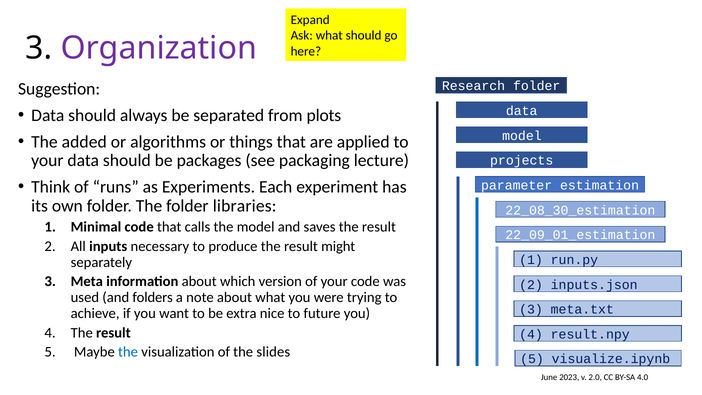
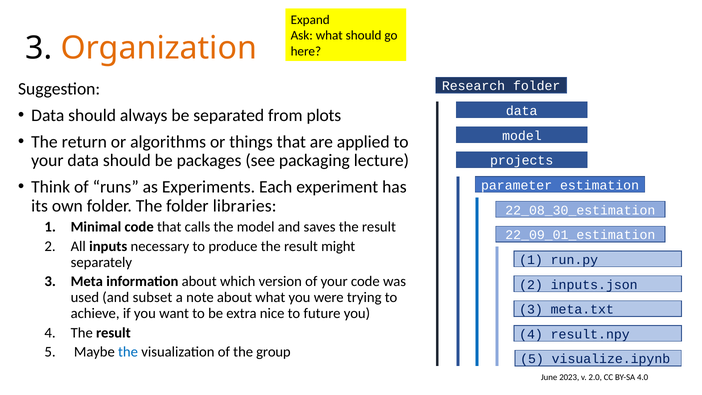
Organization colour: purple -> orange
added: added -> return
folders: folders -> subset
slides: slides -> group
